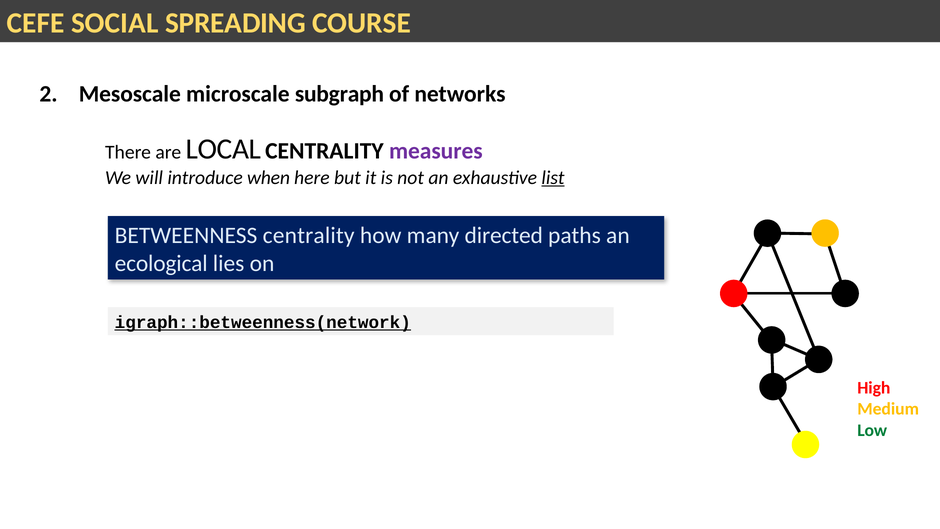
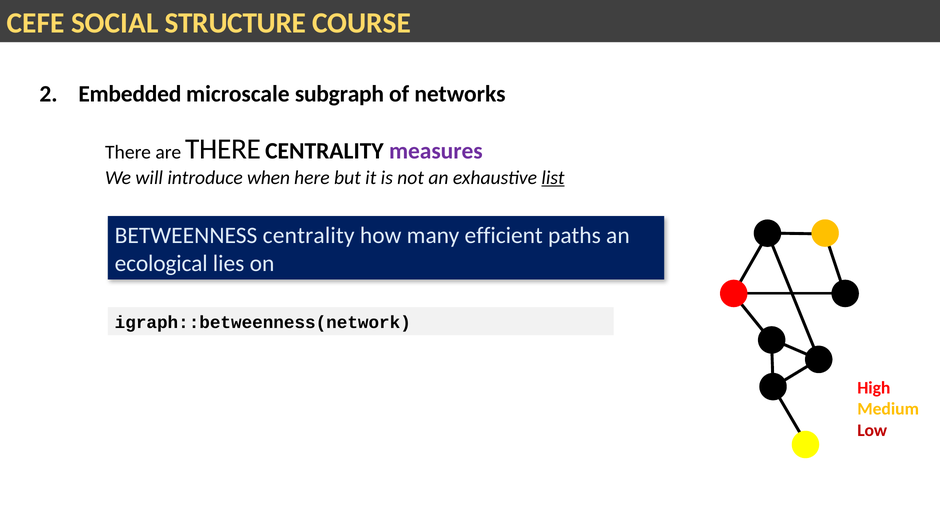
SPREADING: SPREADING -> STRUCTURE
Mesoscale: Mesoscale -> Embedded
are LOCAL: LOCAL -> THERE
directed: directed -> efficient
igraph::betweenness(network underline: present -> none
Low colour: green -> red
